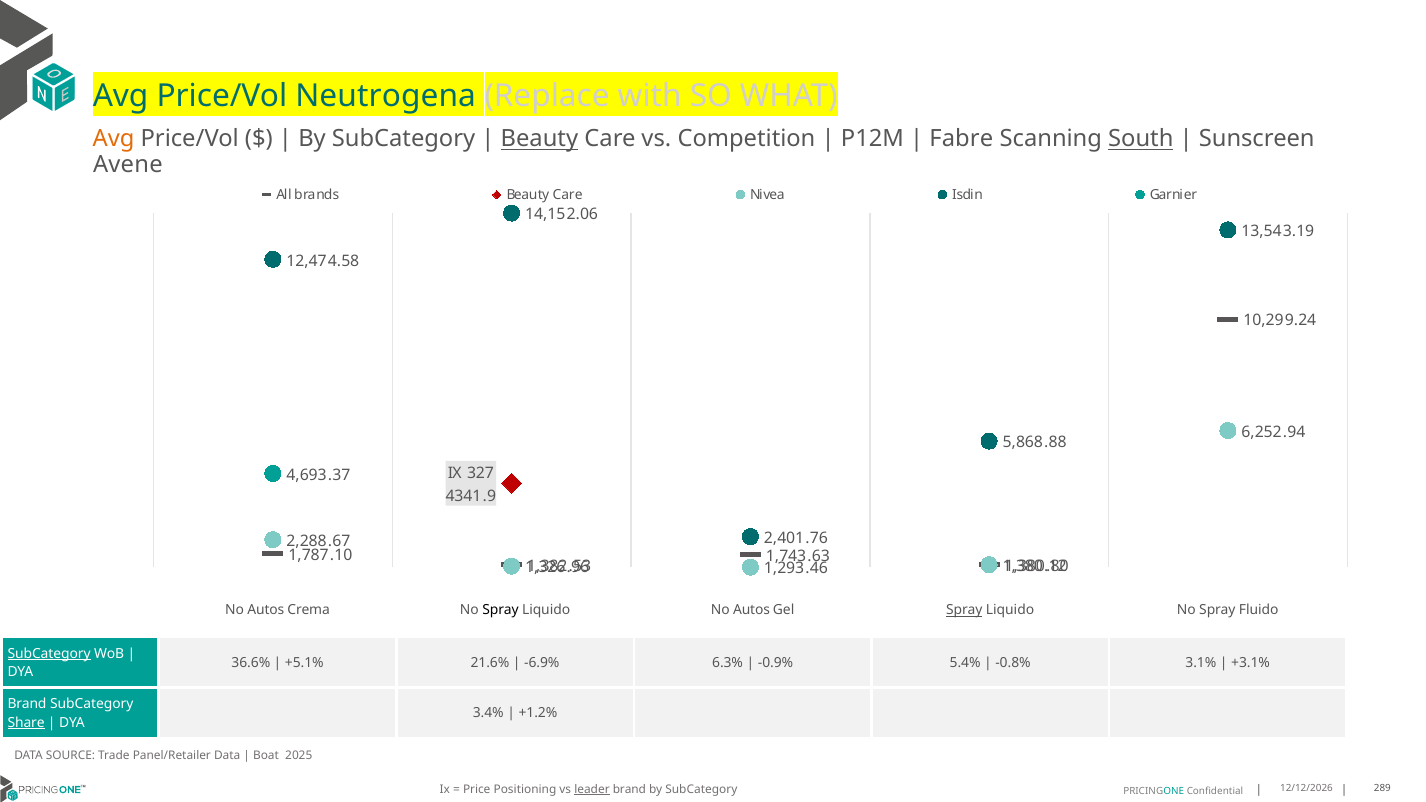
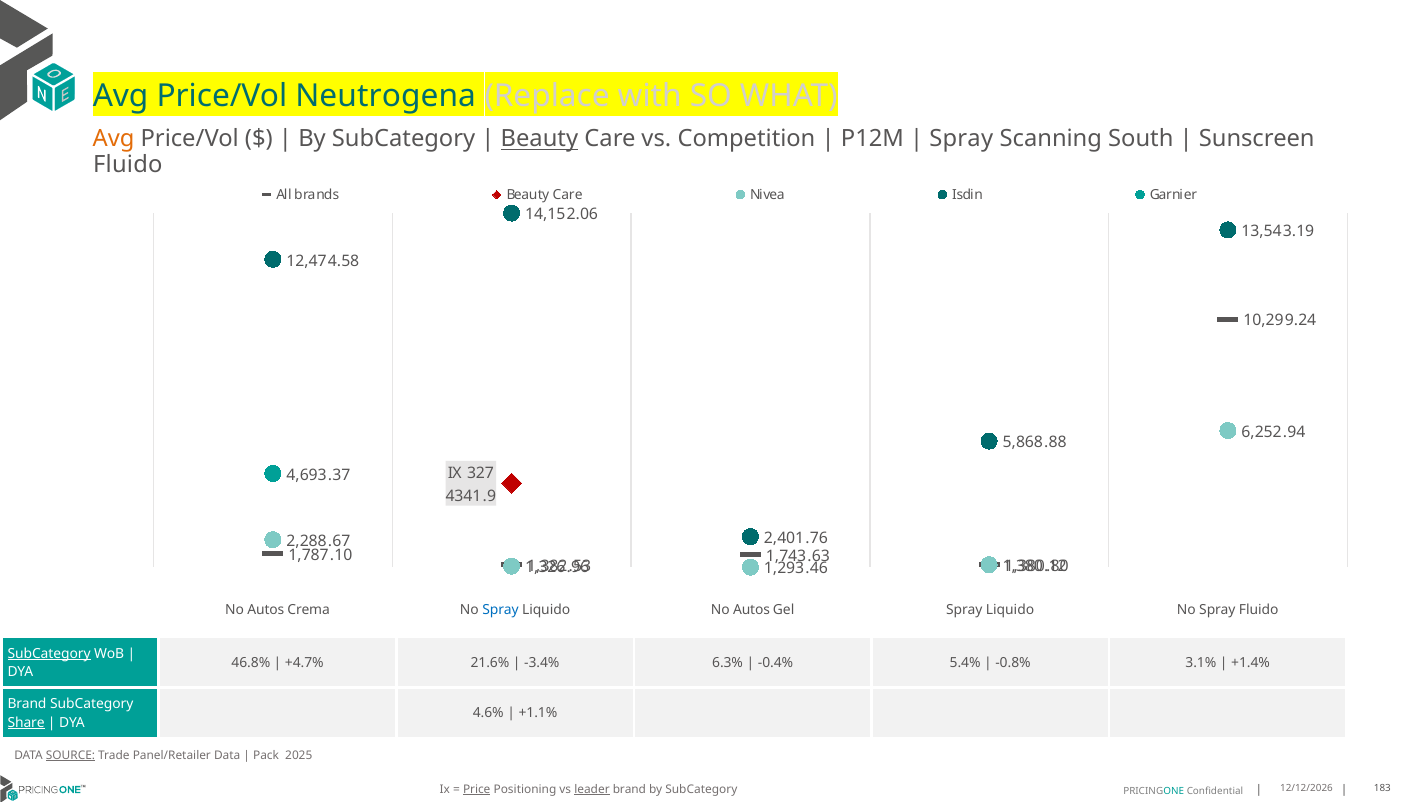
Fabre at (961, 139): Fabre -> Spray
South underline: present -> none
Avene at (128, 165): Avene -> Fluido
Spray at (501, 610) colour: black -> blue
Spray at (964, 610) underline: present -> none
36.6%: 36.6% -> 46.8%
+5.1%: +5.1% -> +4.7%
-6.9%: -6.9% -> -3.4%
-0.9%: -0.9% -> -0.4%
+3.1%: +3.1% -> +1.4%
3.4%: 3.4% -> 4.6%
+1.2%: +1.2% -> +1.1%
SOURCE underline: none -> present
Boat: Boat -> Pack
Price underline: none -> present
289: 289 -> 183
